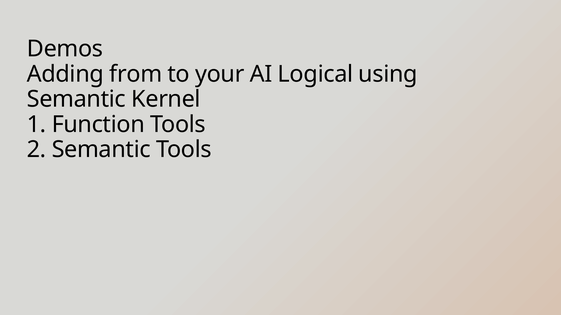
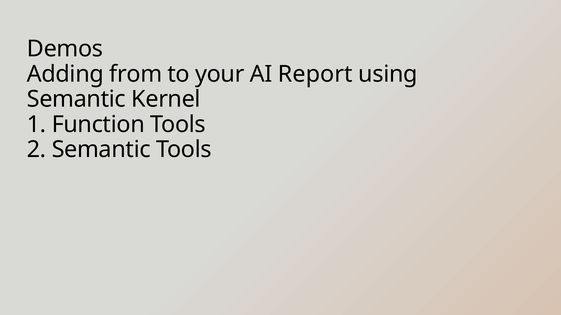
Logical: Logical -> Report
